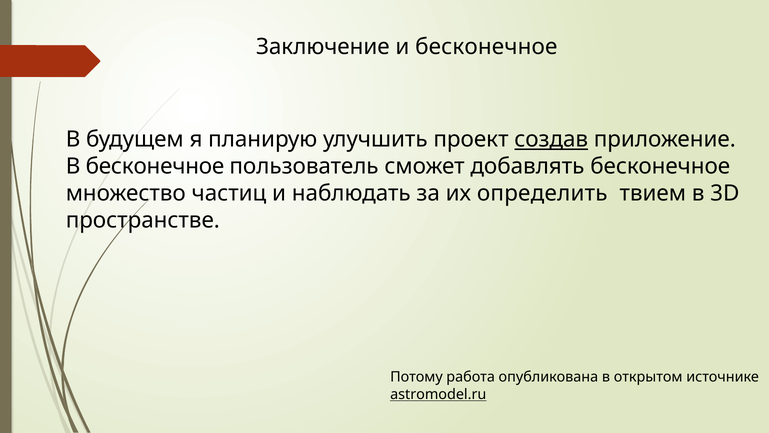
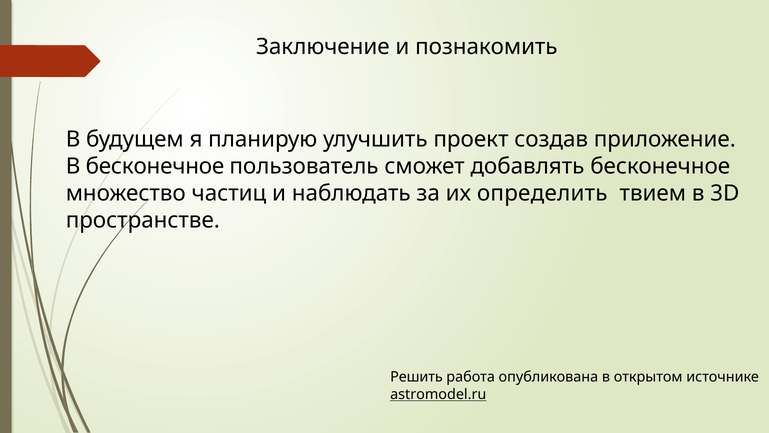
и бесконечное: бесконечное -> познакомить
создав underline: present -> none
Потому: Потому -> Решить
